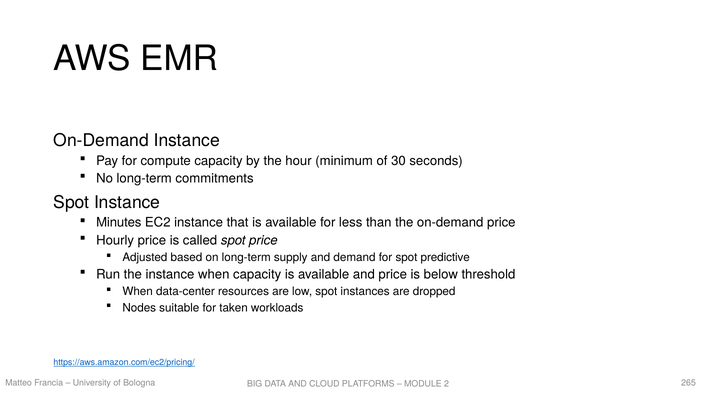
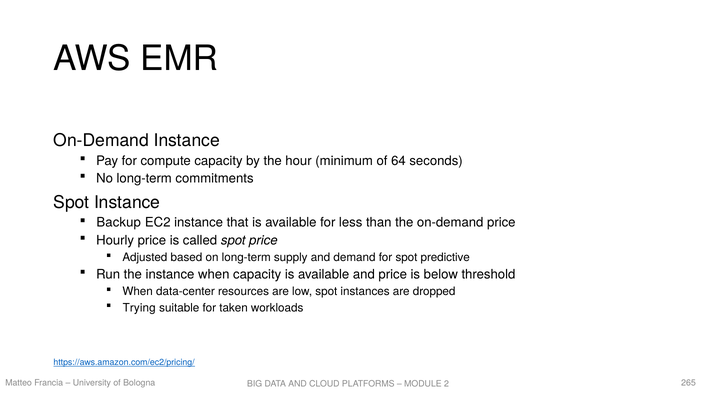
30: 30 -> 64
Minutes: Minutes -> Backup
Nodes: Nodes -> Trying
